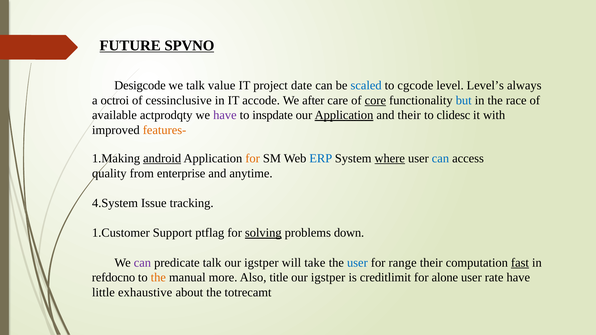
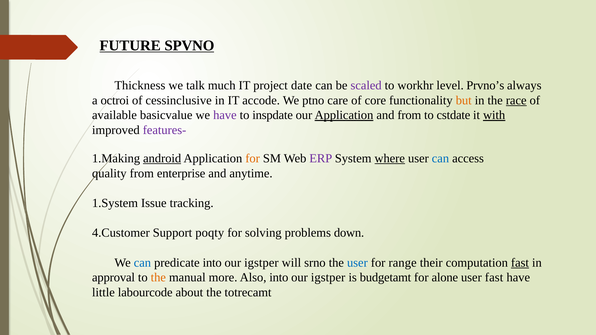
Desigcode: Desigcode -> Thickness
value: value -> much
scaled colour: blue -> purple
cgcode: cgcode -> workhr
Level’s: Level’s -> Prvno’s
after: after -> ptno
core underline: present -> none
but colour: blue -> orange
race underline: none -> present
actprodqty: actprodqty -> basicvalue
and their: their -> from
clidesc: clidesc -> cstdate
with underline: none -> present
features- colour: orange -> purple
ERP colour: blue -> purple
4.System: 4.System -> 1.System
1.Customer: 1.Customer -> 4.Customer
ptflag: ptflag -> poqty
solving underline: present -> none
can at (142, 263) colour: purple -> blue
predicate talk: talk -> into
take: take -> srno
refdocno: refdocno -> approval
Also title: title -> into
creditlimit: creditlimit -> budgetamt
user rate: rate -> fast
exhaustive: exhaustive -> labourcode
